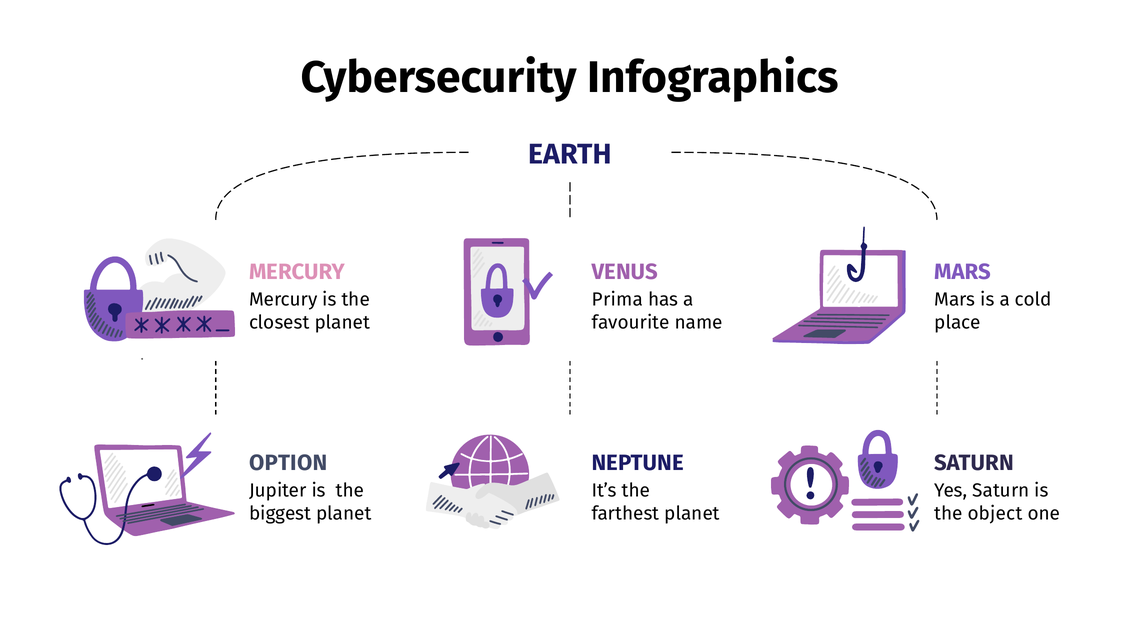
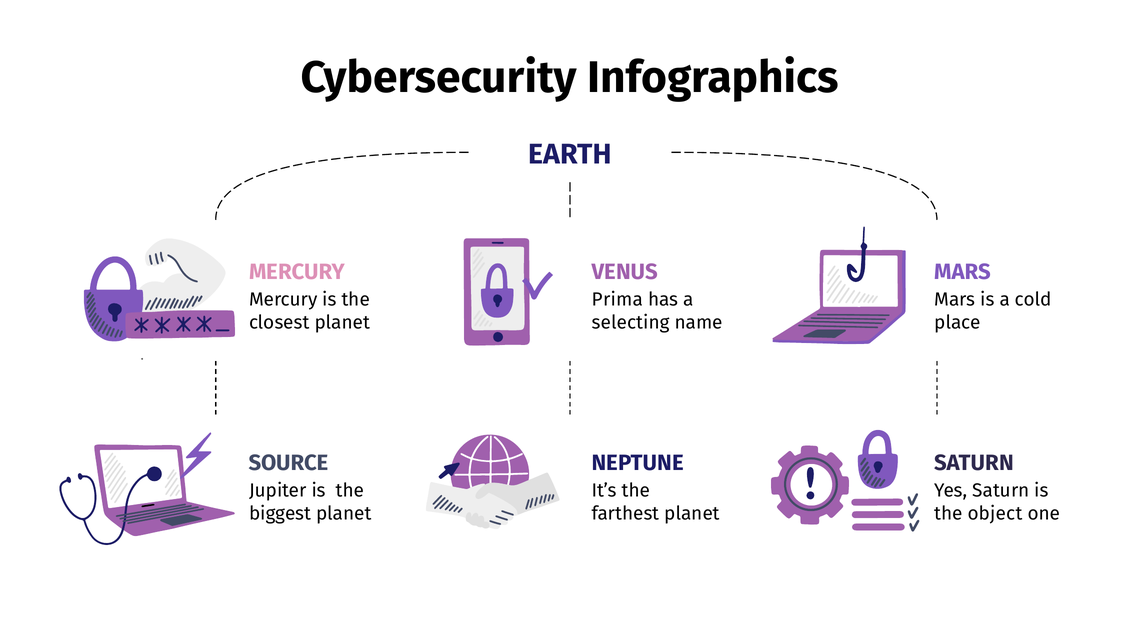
favourite: favourite -> selecting
OPTION: OPTION -> SOURCE
